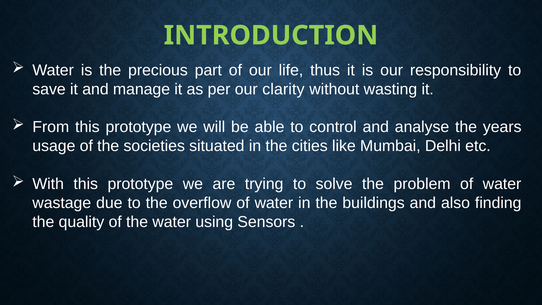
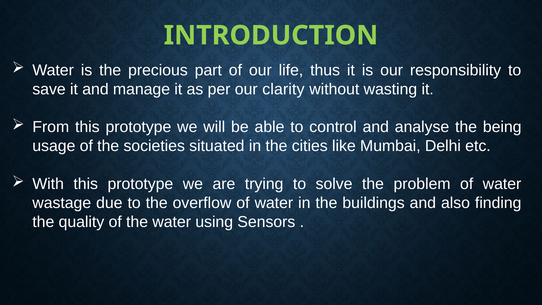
years: years -> being
